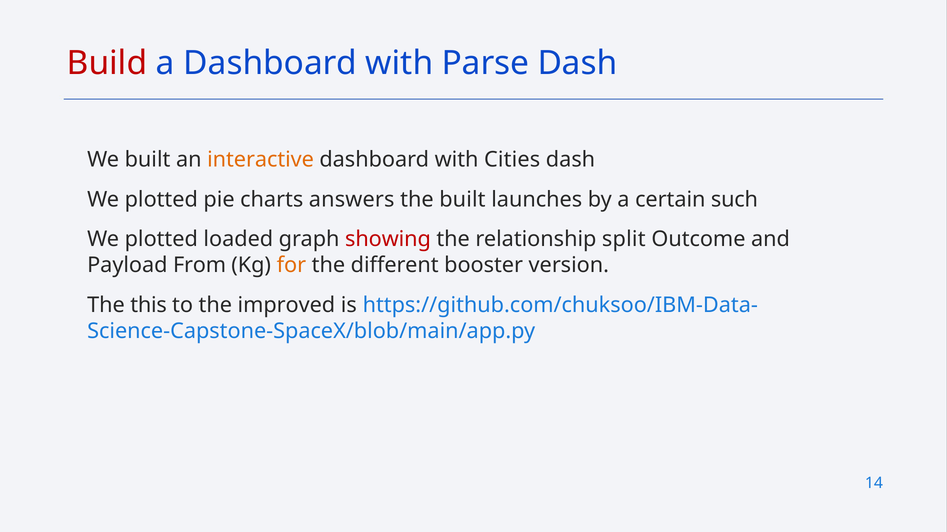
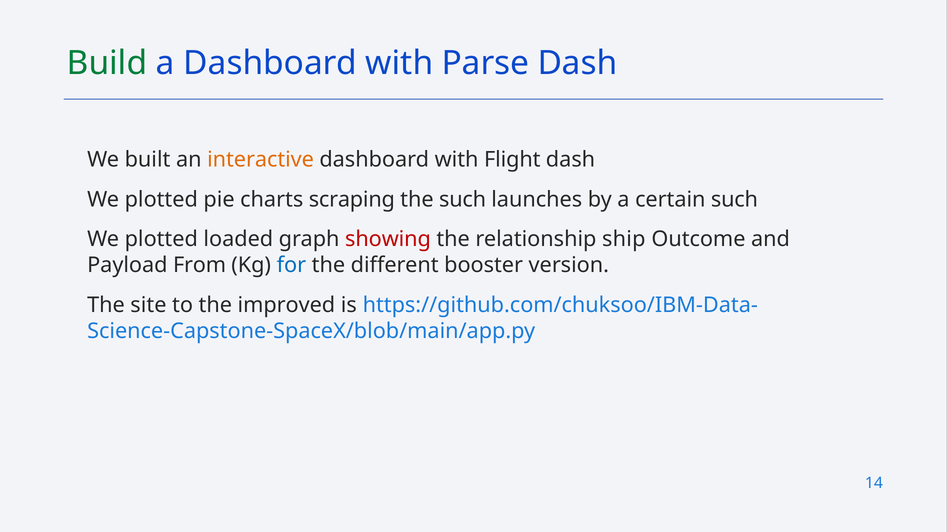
Build colour: red -> green
Cities: Cities -> Flight
answers: answers -> scraping
the built: built -> such
split: split -> ship
for colour: orange -> blue
this: this -> site
